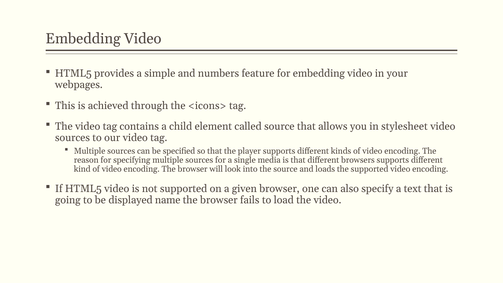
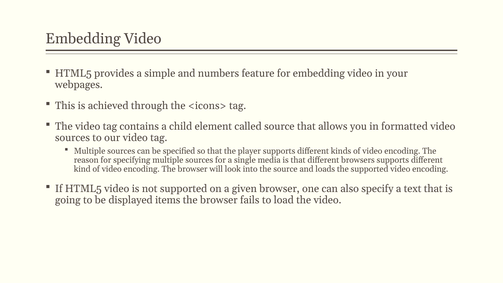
stylesheet: stylesheet -> formatted
name: name -> items
